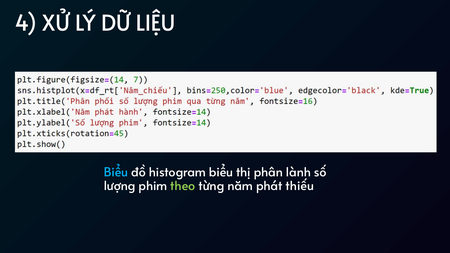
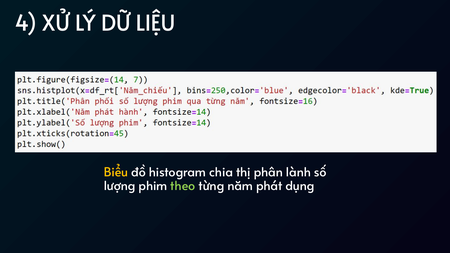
Biểu at (116, 172) colour: light blue -> yellow
histogram biểu: biểu -> chia
thiếu: thiếu -> dụng
